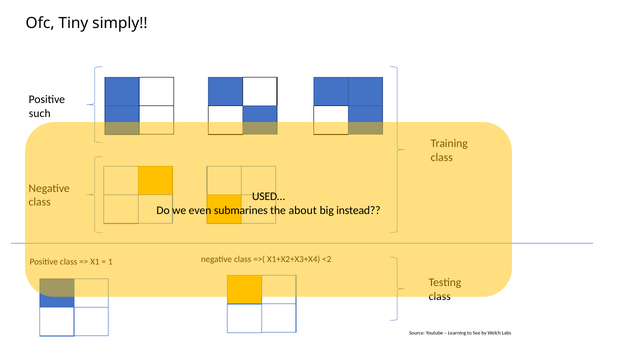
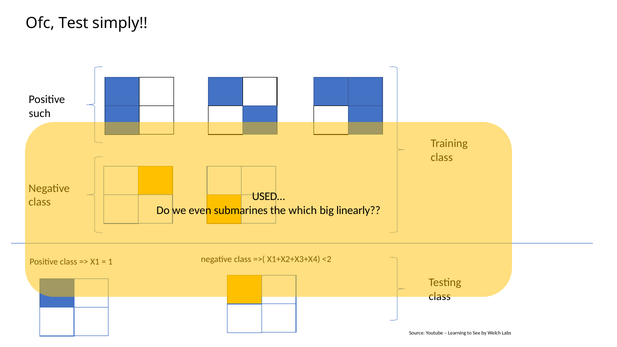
Tiny: Tiny -> Test
about: about -> which
instead: instead -> linearly
